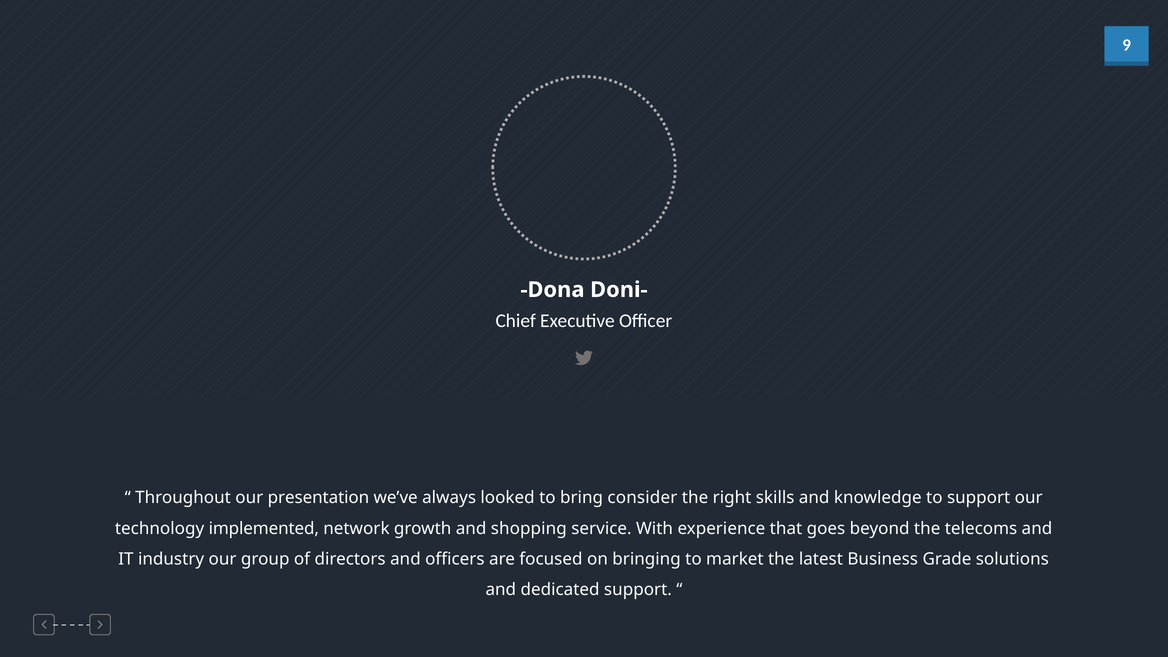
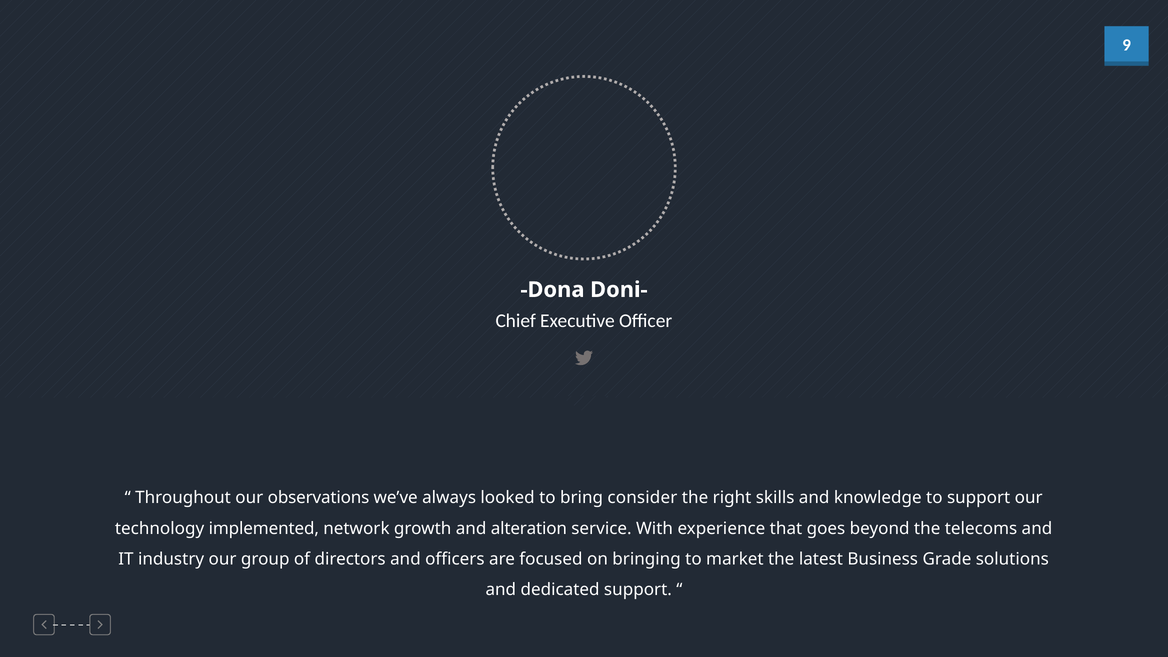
presentation: presentation -> observations
shopping: shopping -> alteration
